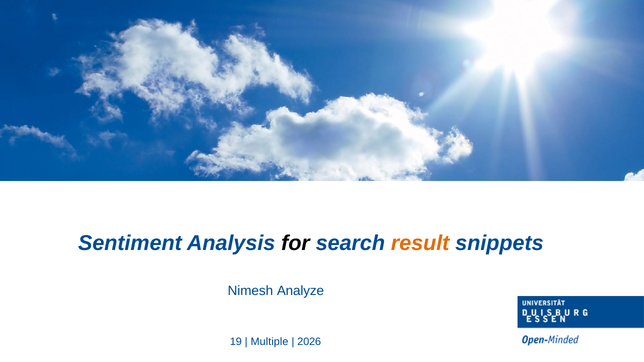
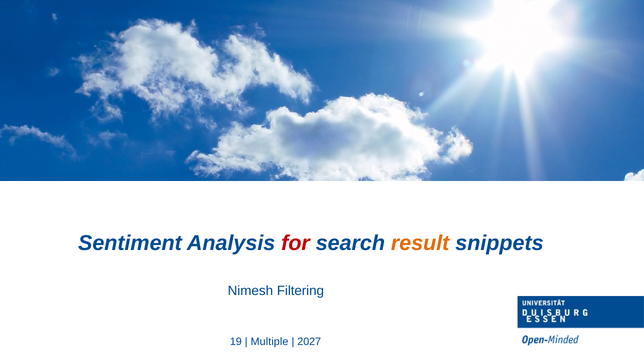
for colour: black -> red
Analyze: Analyze -> Filtering
2026: 2026 -> 2027
